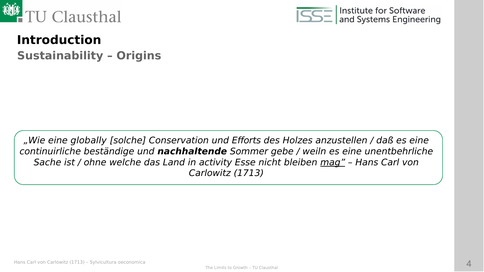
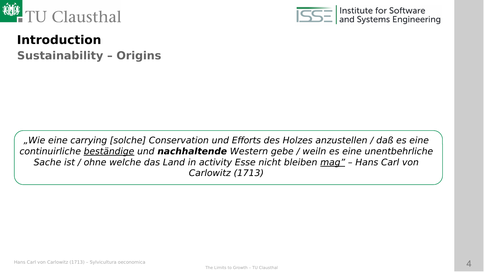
globally: globally -> carrying
beständige underline: none -> present
Sommer: Sommer -> Western
